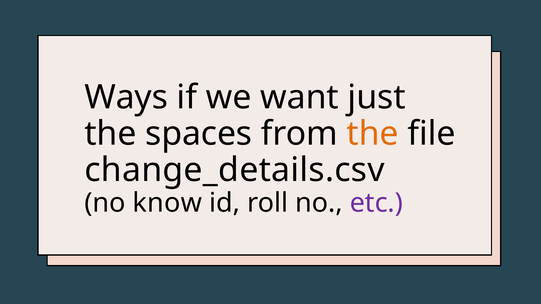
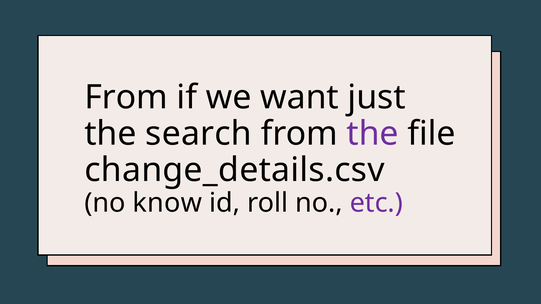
Ways at (126, 97): Ways -> From
spaces: spaces -> search
the at (373, 134) colour: orange -> purple
